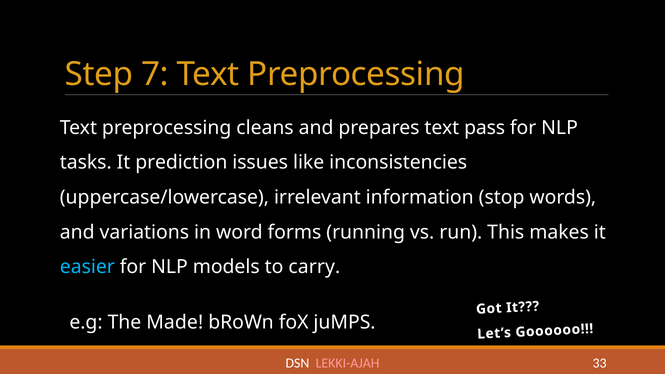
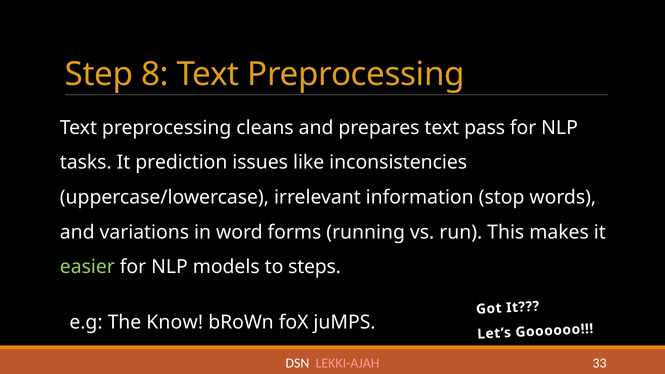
7: 7 -> 8
easier colour: light blue -> light green
carry: carry -> steps
Made: Made -> Know
